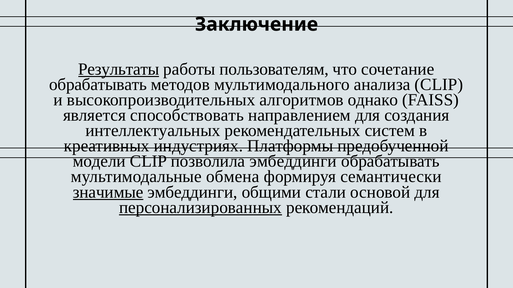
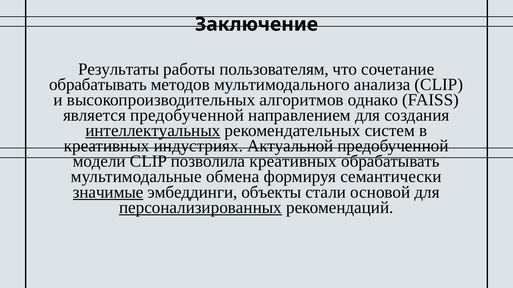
Результаты underline: present -> none
является способствовать: способствовать -> предобученной
интеллектуальных underline: none -> present
Платформы: Платформы -> Актуальной
позволила эмбеддинги: эмбеддинги -> креативных
общими: общими -> объекты
